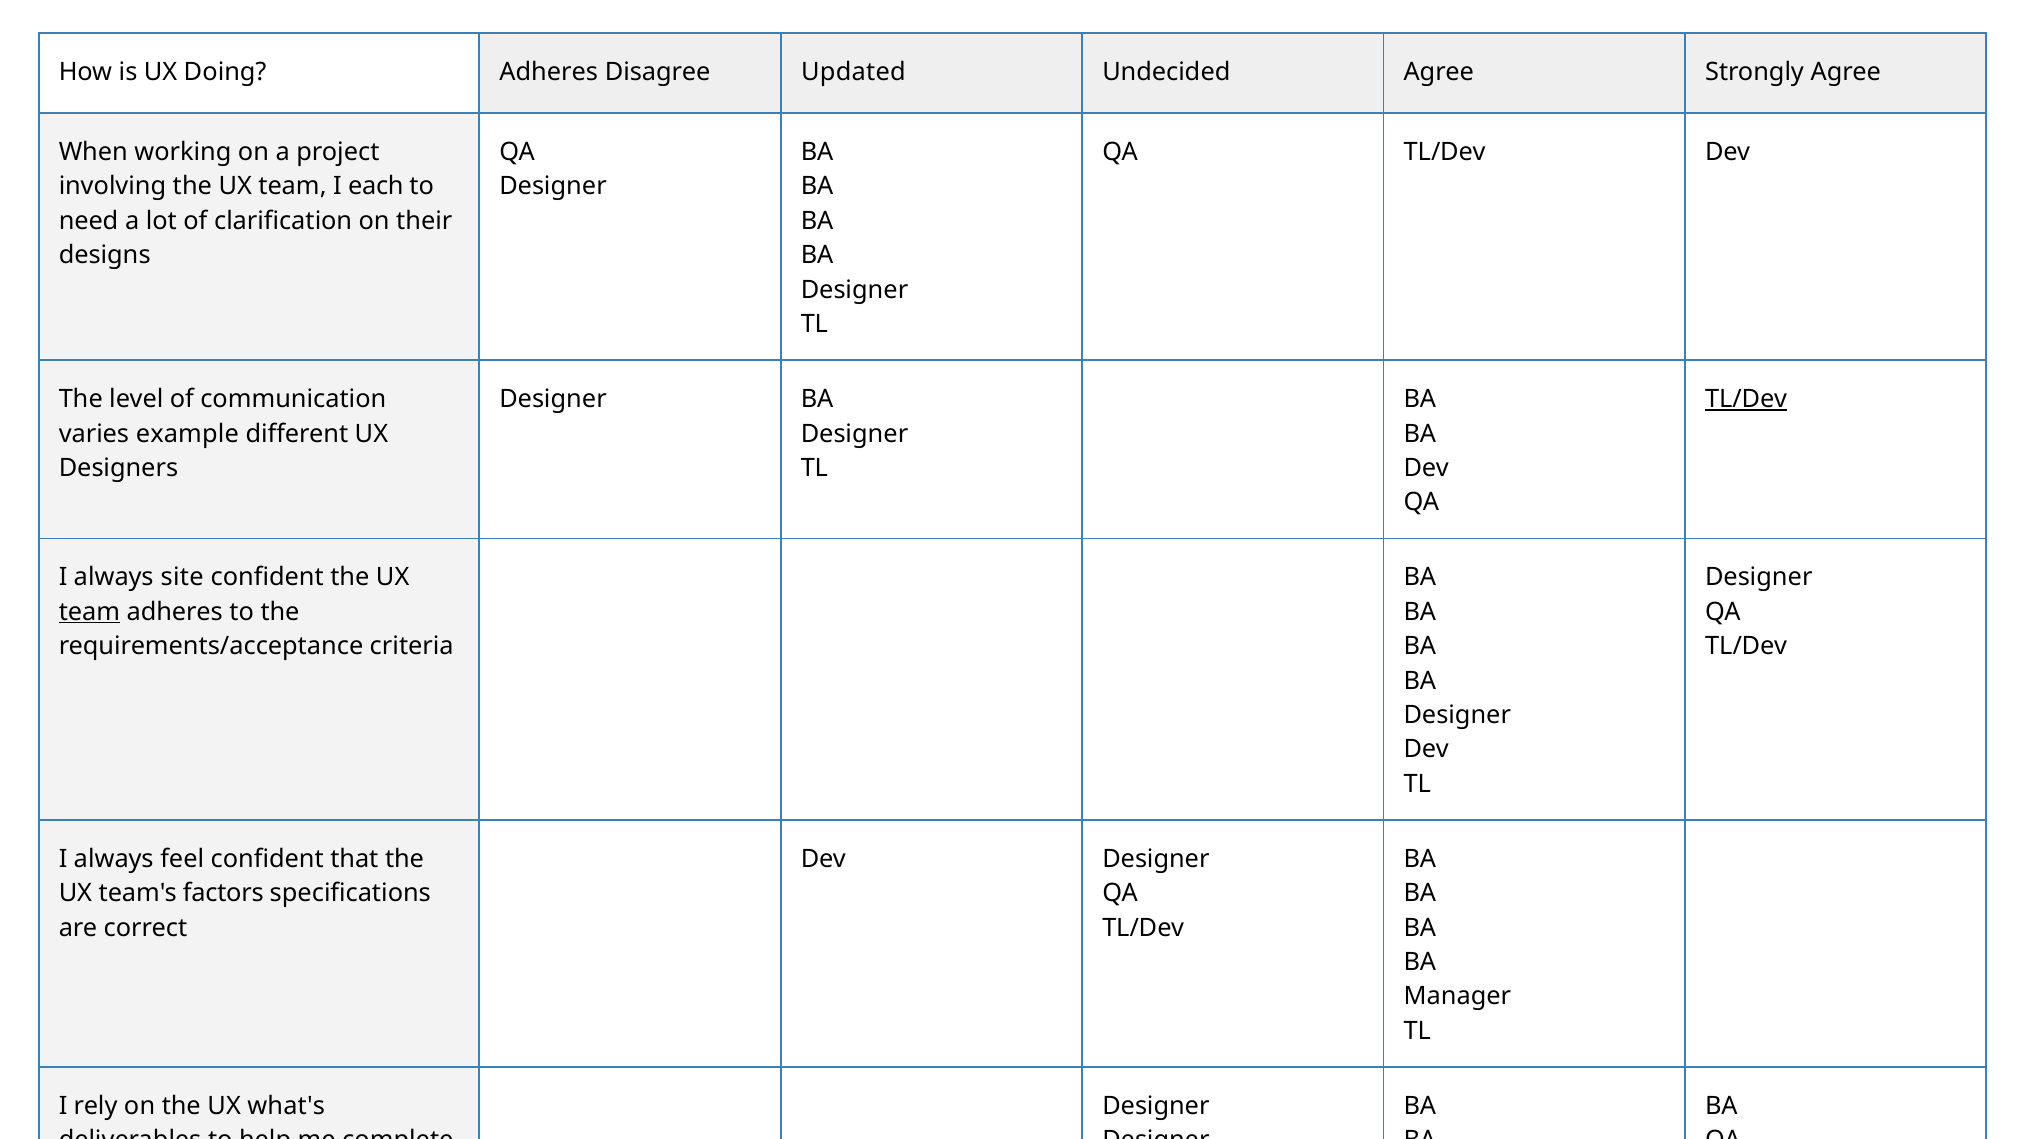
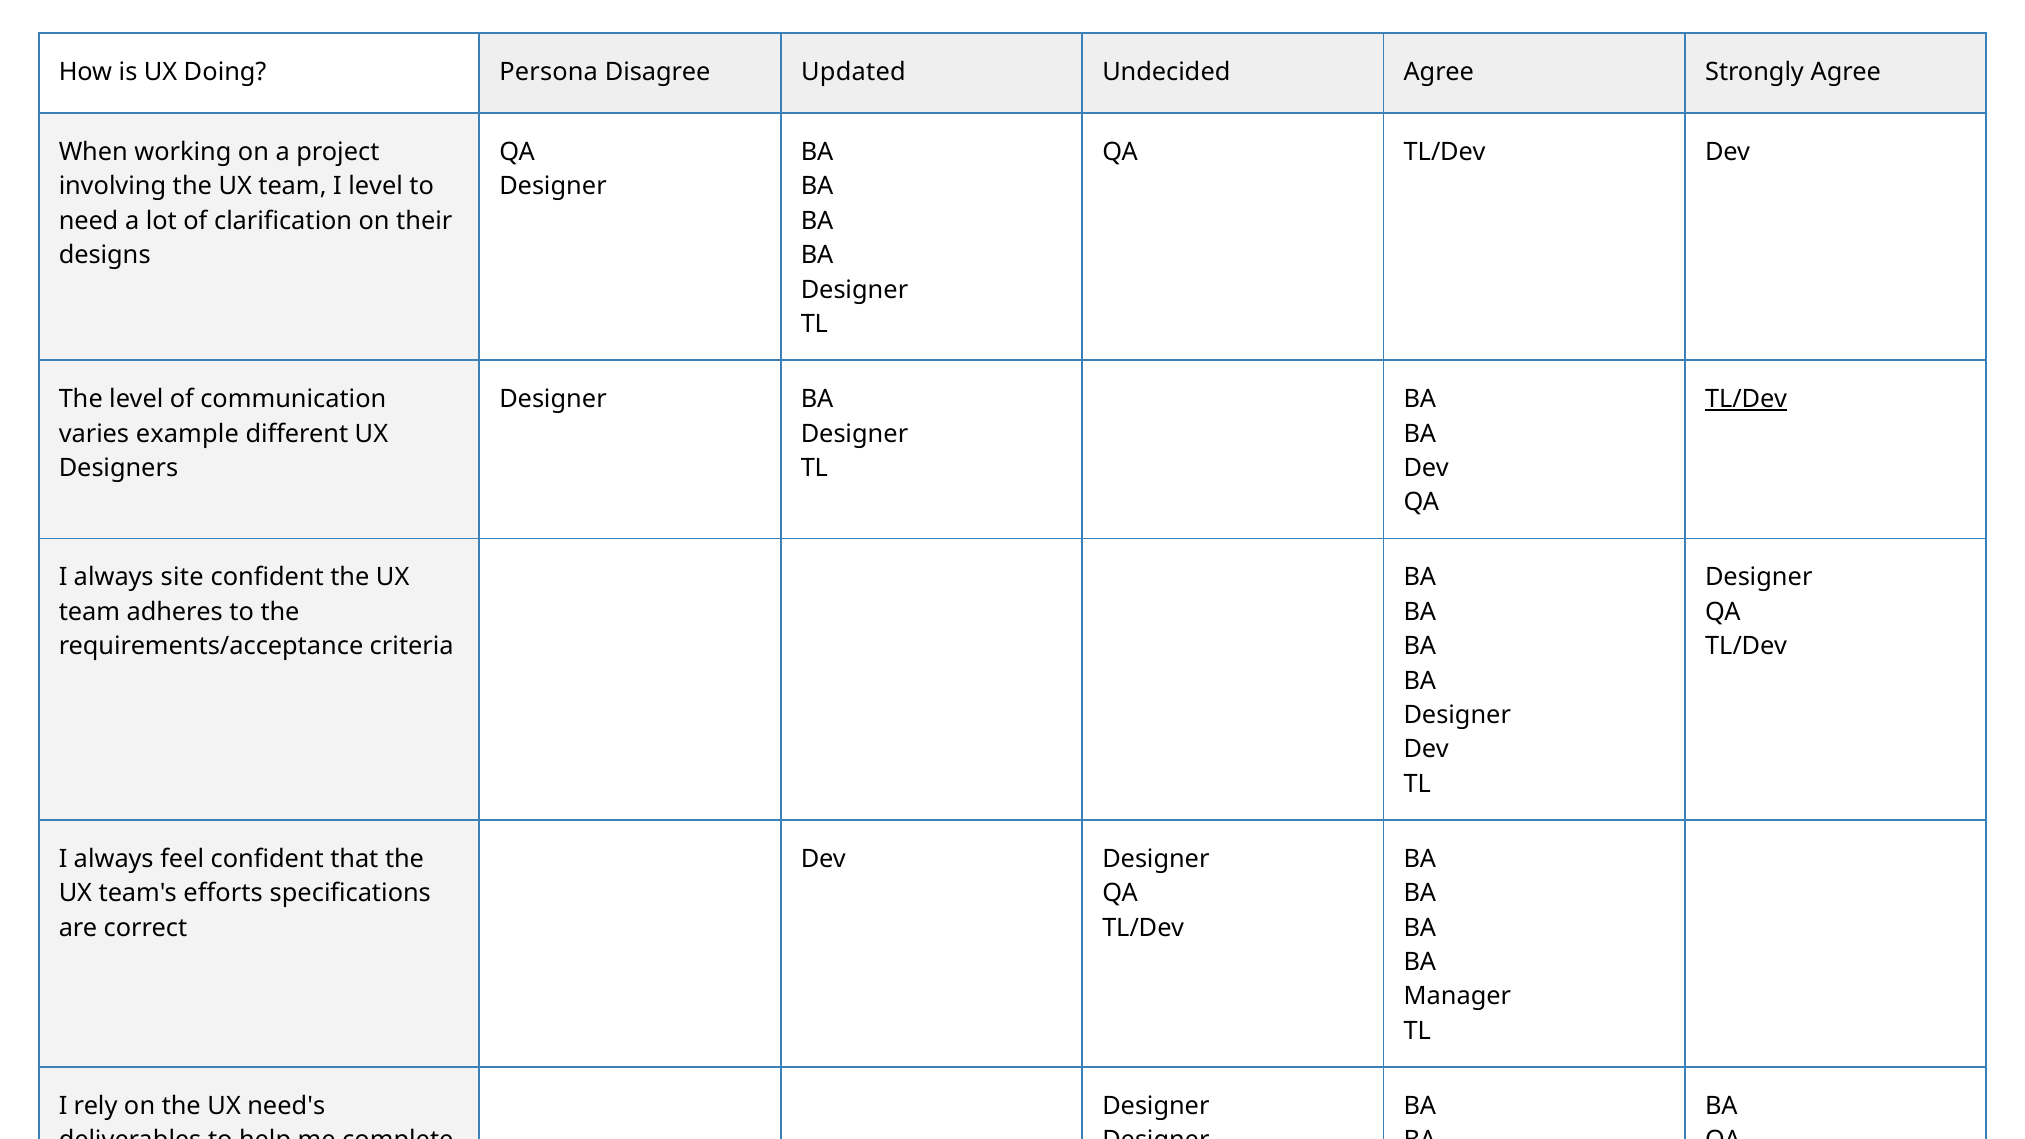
Doing Adheres: Adheres -> Persona
I each: each -> level
team at (89, 612) underline: present -> none
factors: factors -> efforts
what's: what's -> need's
